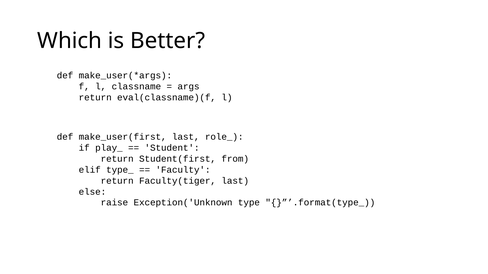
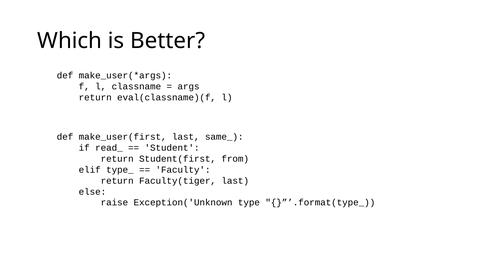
role_: role_ -> same_
play_: play_ -> read_
